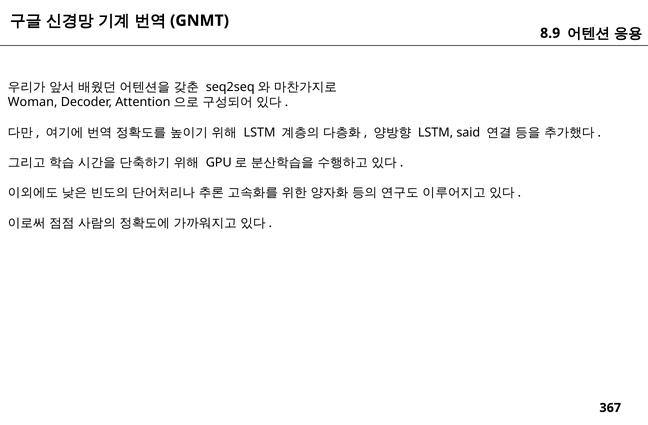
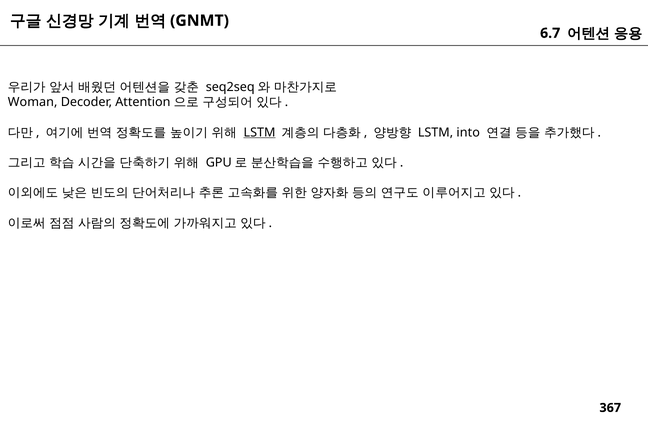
8.9: 8.9 -> 6.7
LSTM at (260, 133) underline: none -> present
said: said -> into
